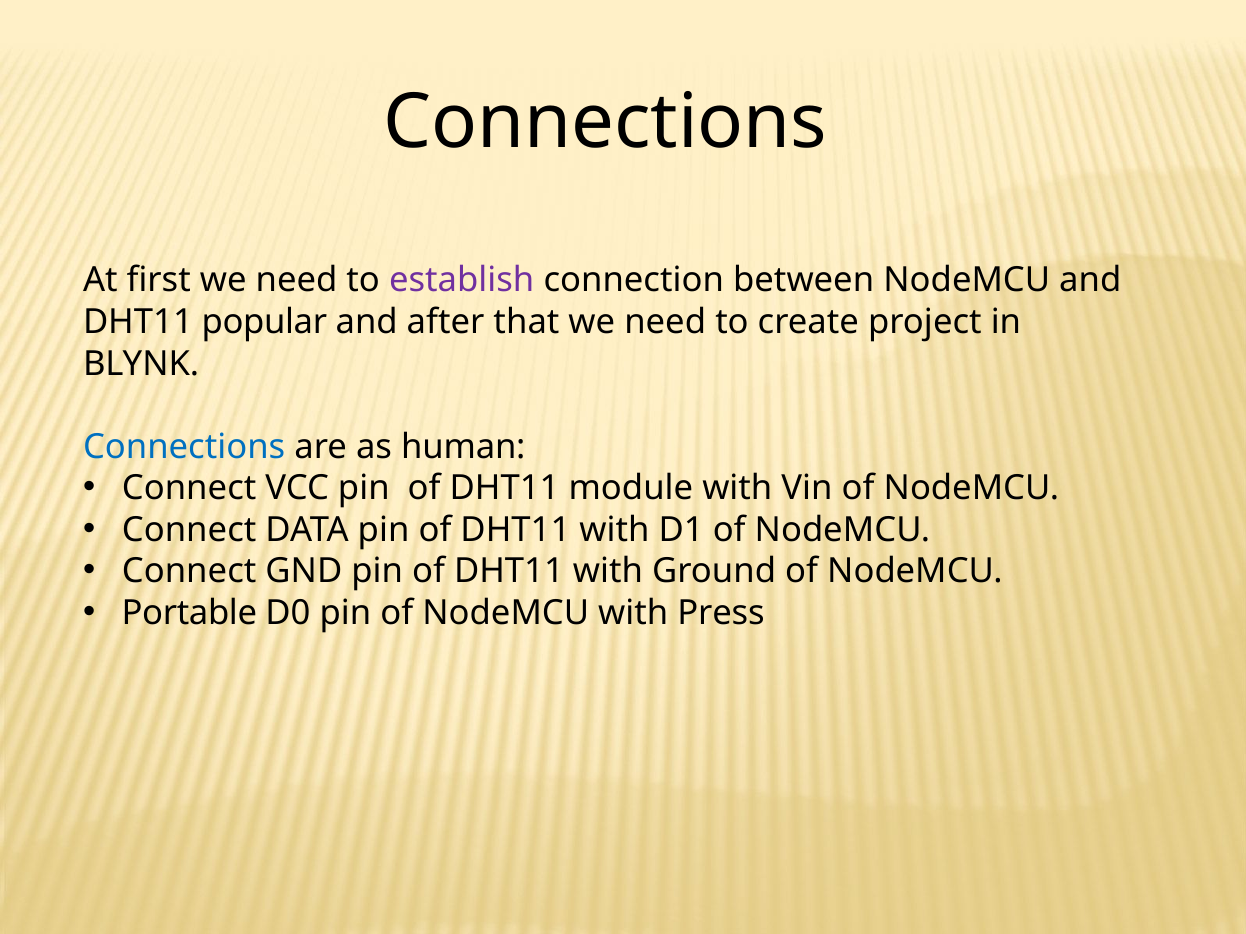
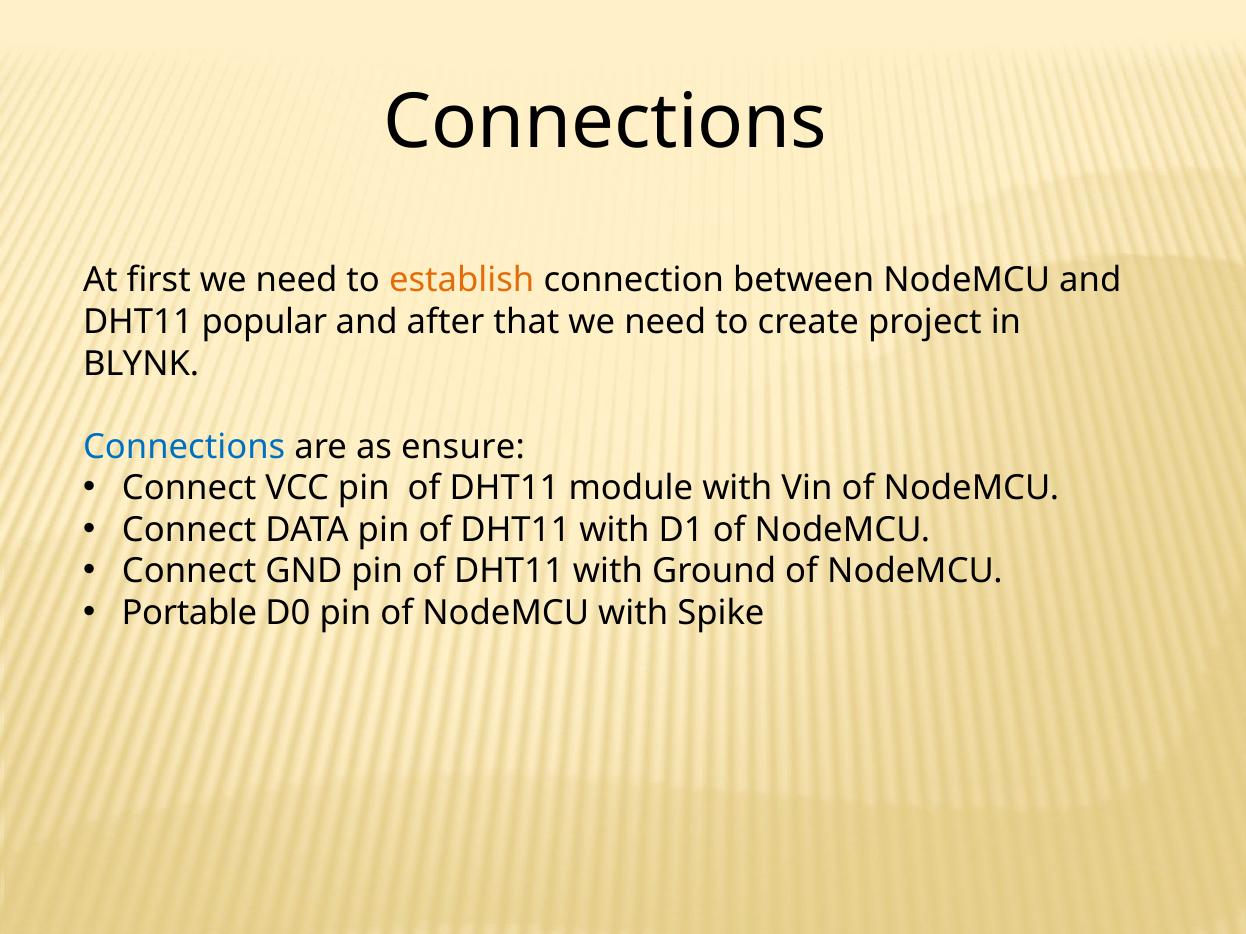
establish colour: purple -> orange
human: human -> ensure
Press: Press -> Spike
